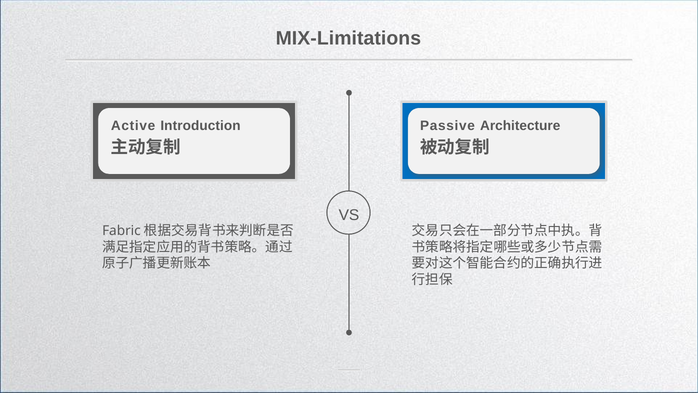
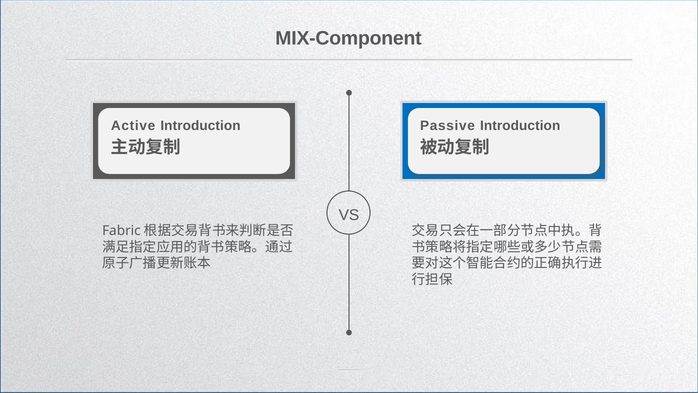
MIX-Limitations: MIX-Limitations -> MIX-Component
Passive Architecture: Architecture -> Introduction
